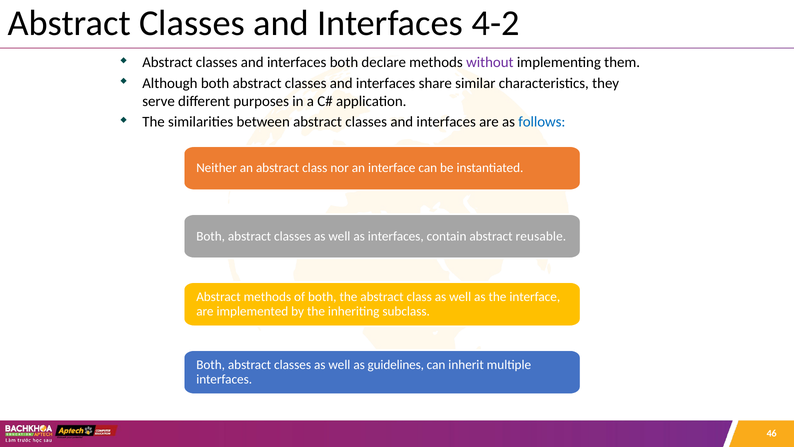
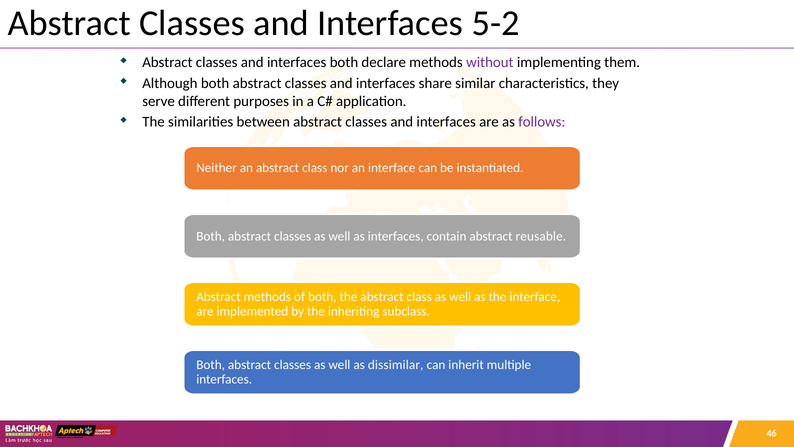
4-2: 4-2 -> 5-2
follows colour: blue -> purple
guidelines: guidelines -> dissimilar
